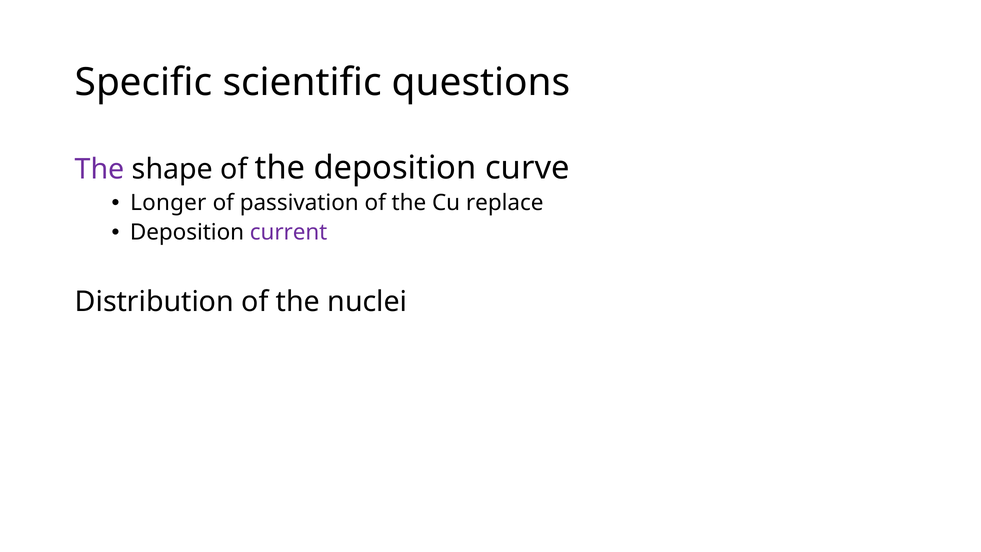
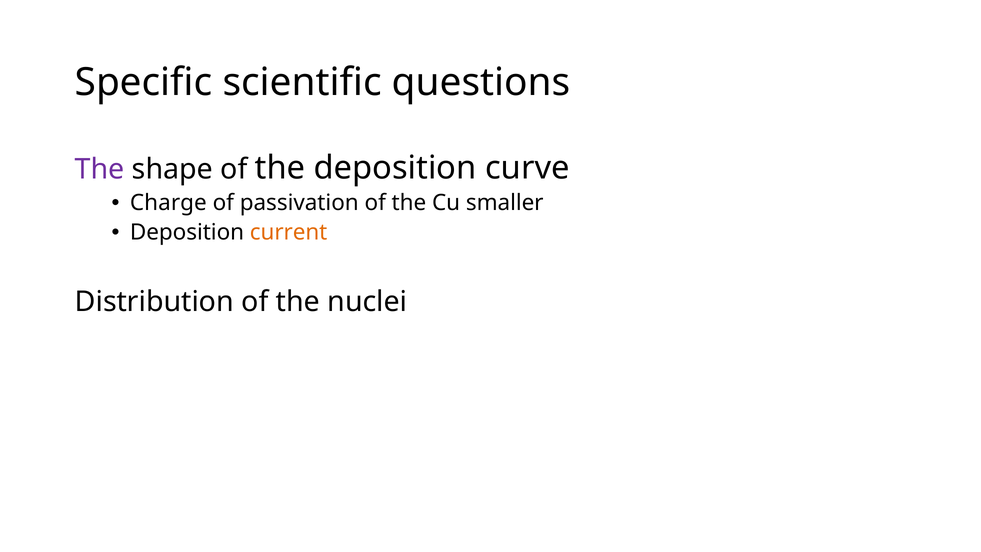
Longer: Longer -> Charge
replace: replace -> smaller
current colour: purple -> orange
